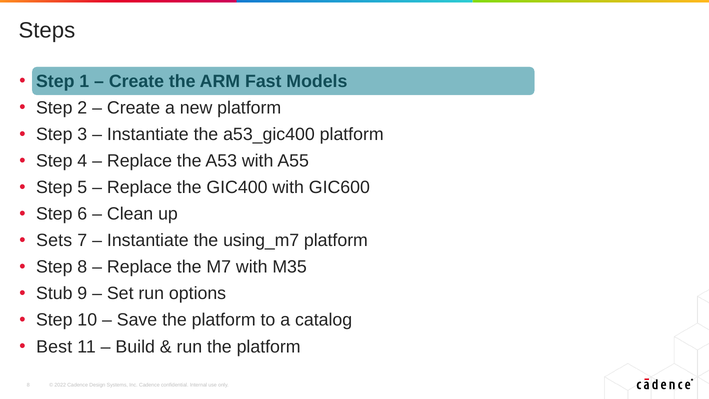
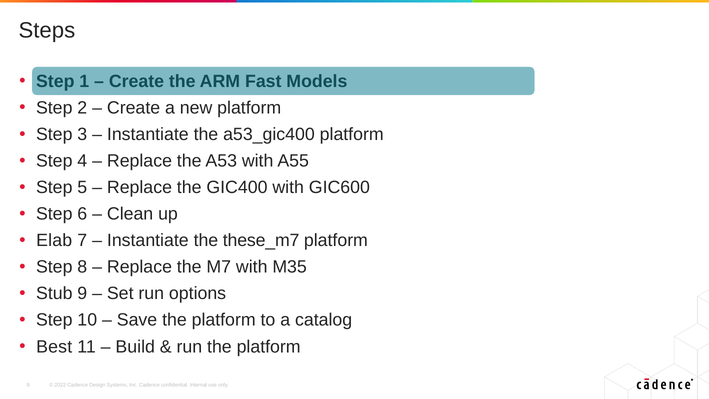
Sets: Sets -> Elab
using_m7: using_m7 -> these_m7
